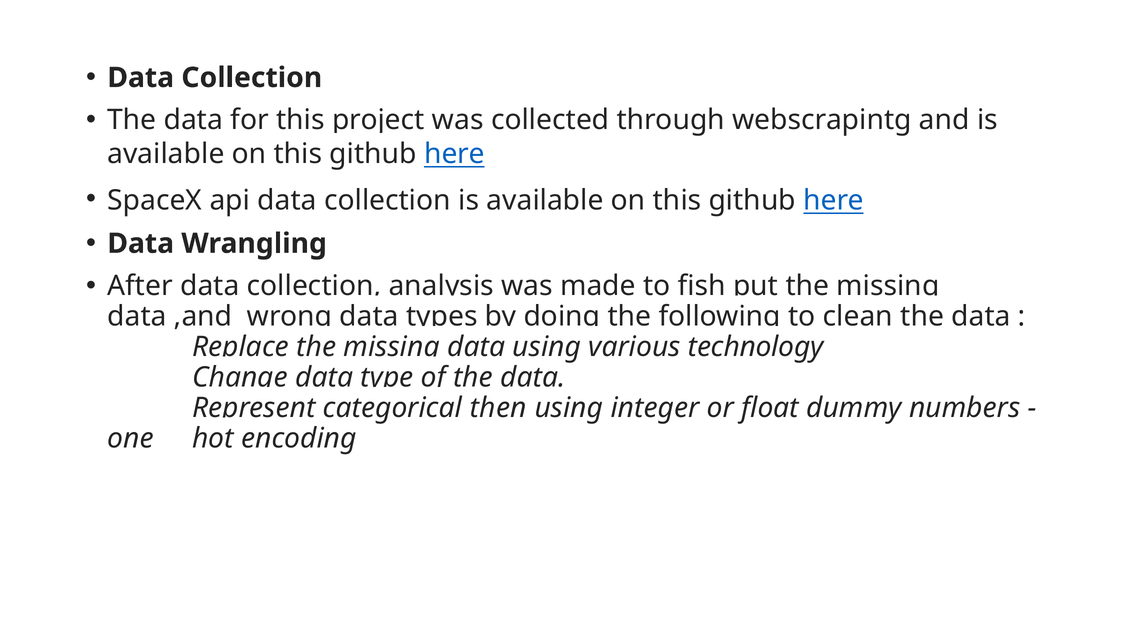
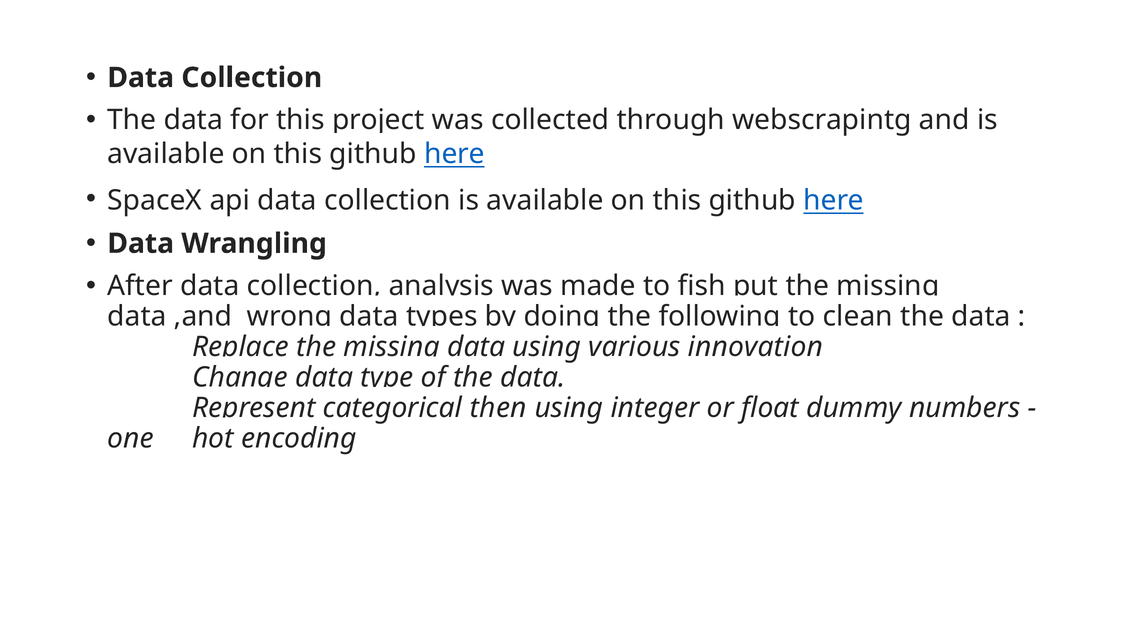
technology: technology -> innovation
